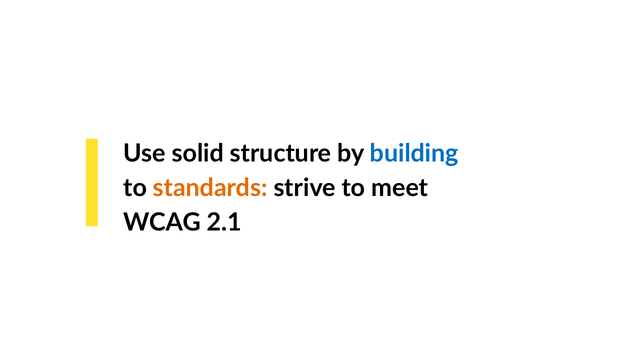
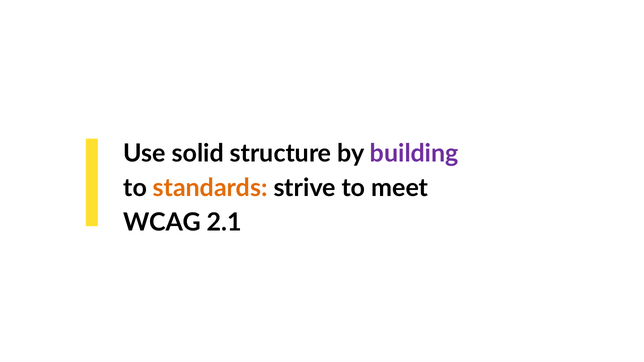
building colour: blue -> purple
